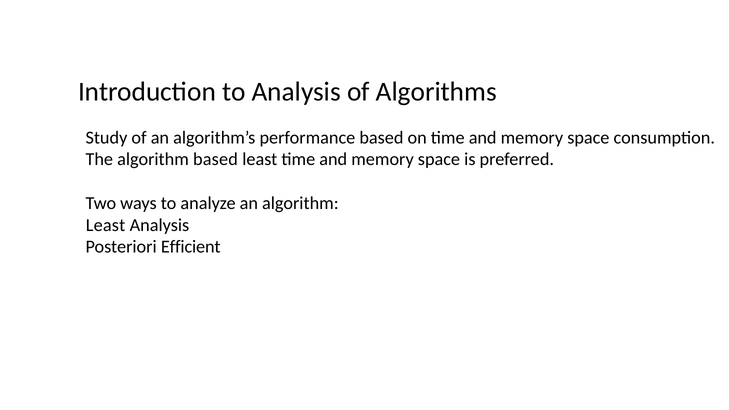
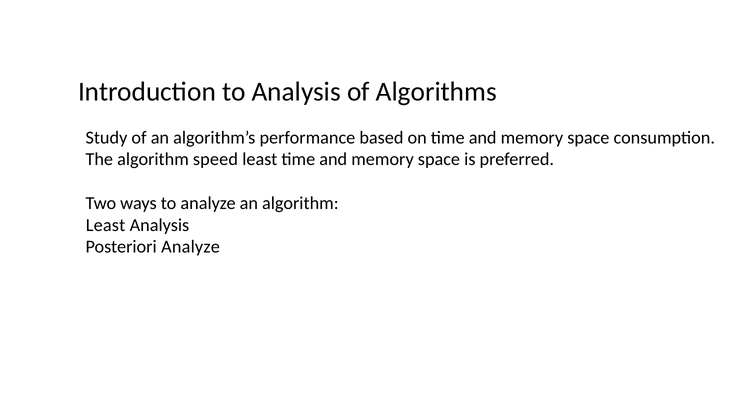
algorithm based: based -> speed
Posteriori Efficient: Efficient -> Analyze
